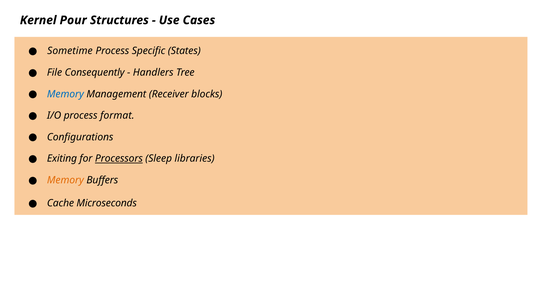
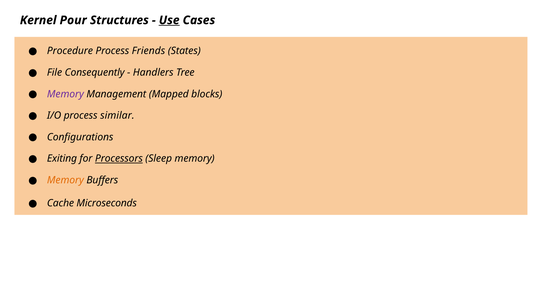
Use underline: none -> present
Sometime: Sometime -> Procedure
Specific: Specific -> Friends
Memory at (65, 94) colour: blue -> purple
Receiver: Receiver -> Mapped
format: format -> similar
Sleep libraries: libraries -> memory
